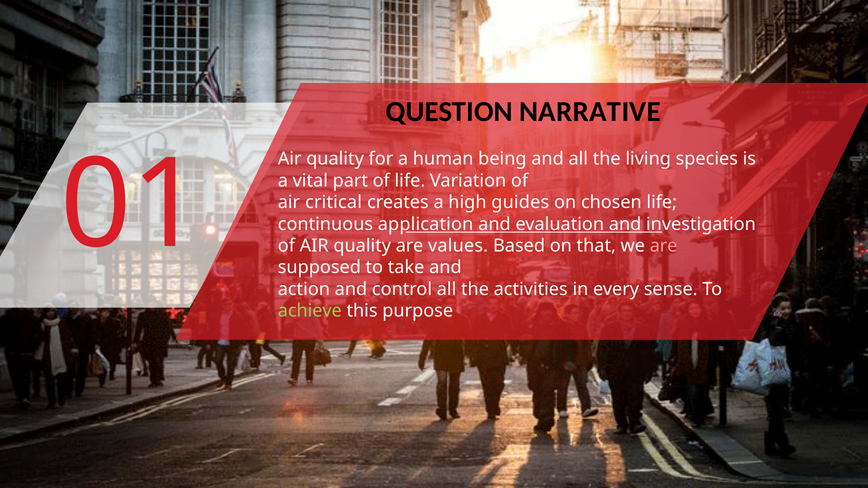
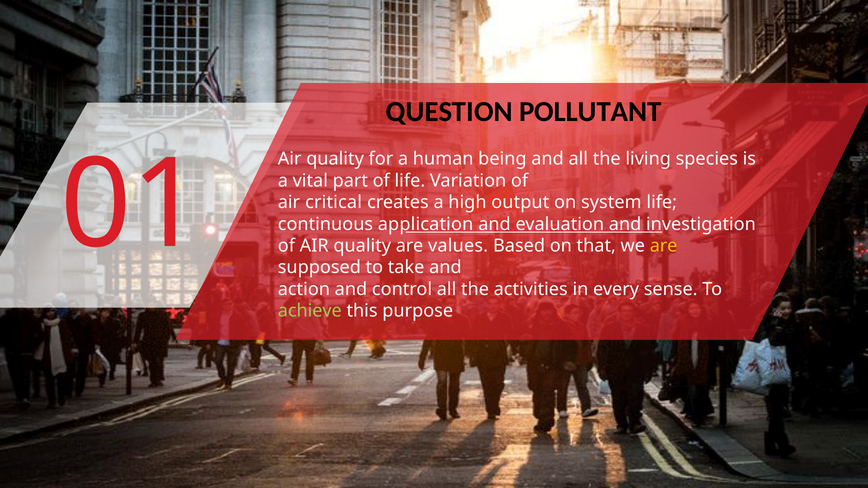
NARRATIVE: NARRATIVE -> POLLUTANT
guides: guides -> output
chosen: chosen -> system
are at (664, 246) colour: pink -> yellow
